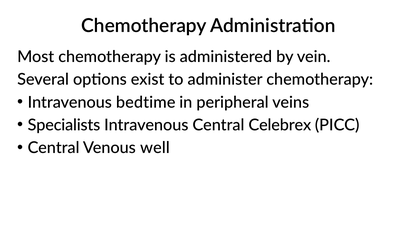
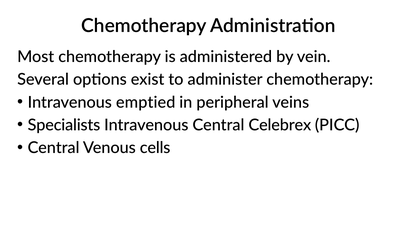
bedtime: bedtime -> emptied
well: well -> cells
